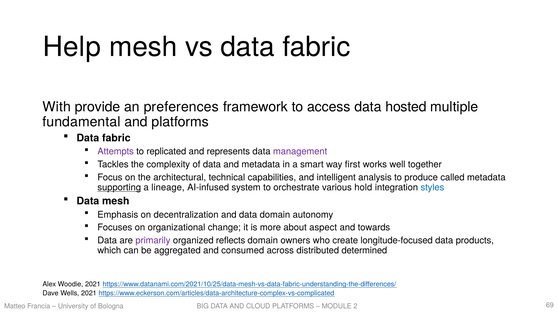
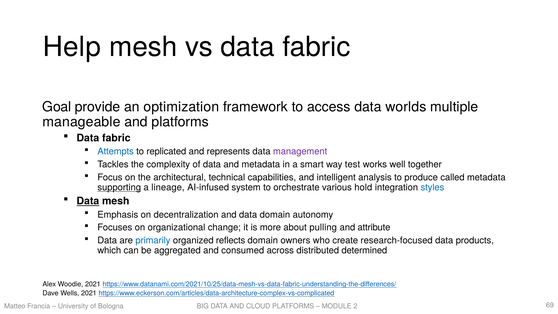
With: With -> Goal
preferences: preferences -> optimization
hosted: hosted -> worlds
fundamental: fundamental -> manageable
Attempts colour: purple -> blue
first: first -> test
Data at (88, 201) underline: none -> present
aspect: aspect -> pulling
towards: towards -> attribute
primarily colour: purple -> blue
longitude-focused: longitude-focused -> research-focused
